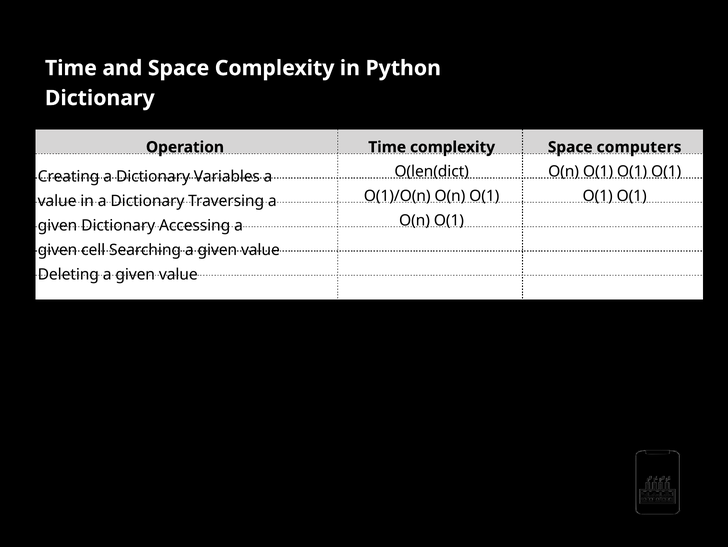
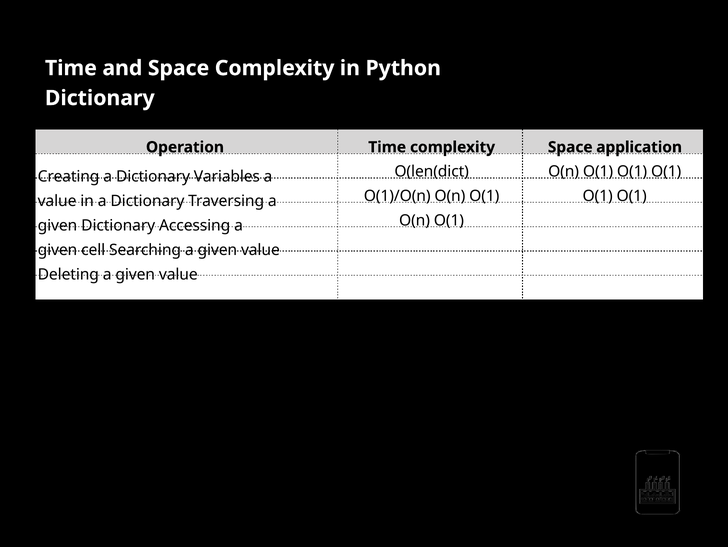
computers: computers -> application
